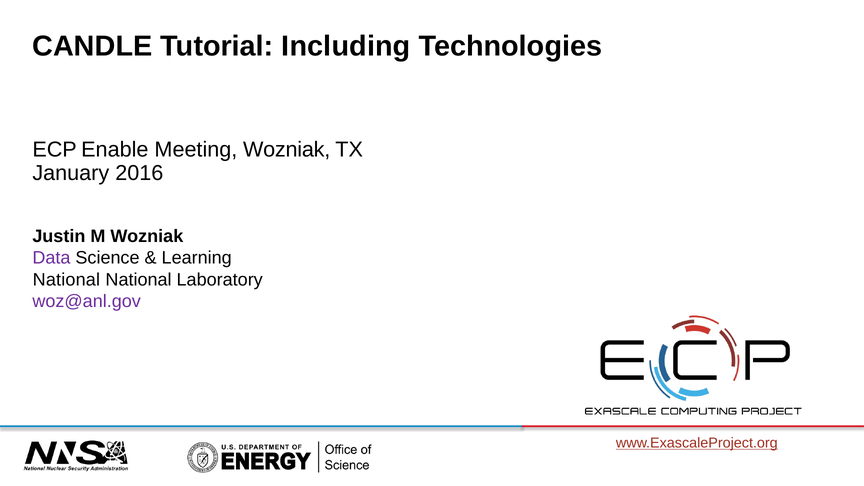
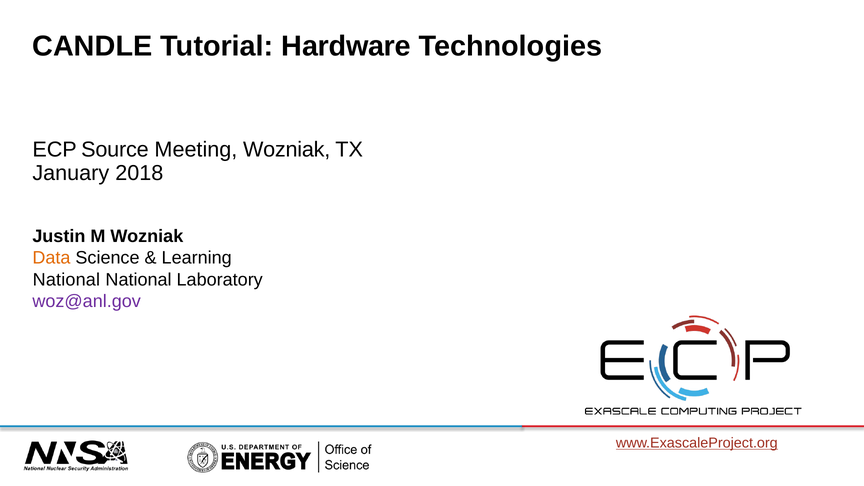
Including: Including -> Hardware
Enable: Enable -> Source
2016: 2016 -> 2018
Data colour: purple -> orange
